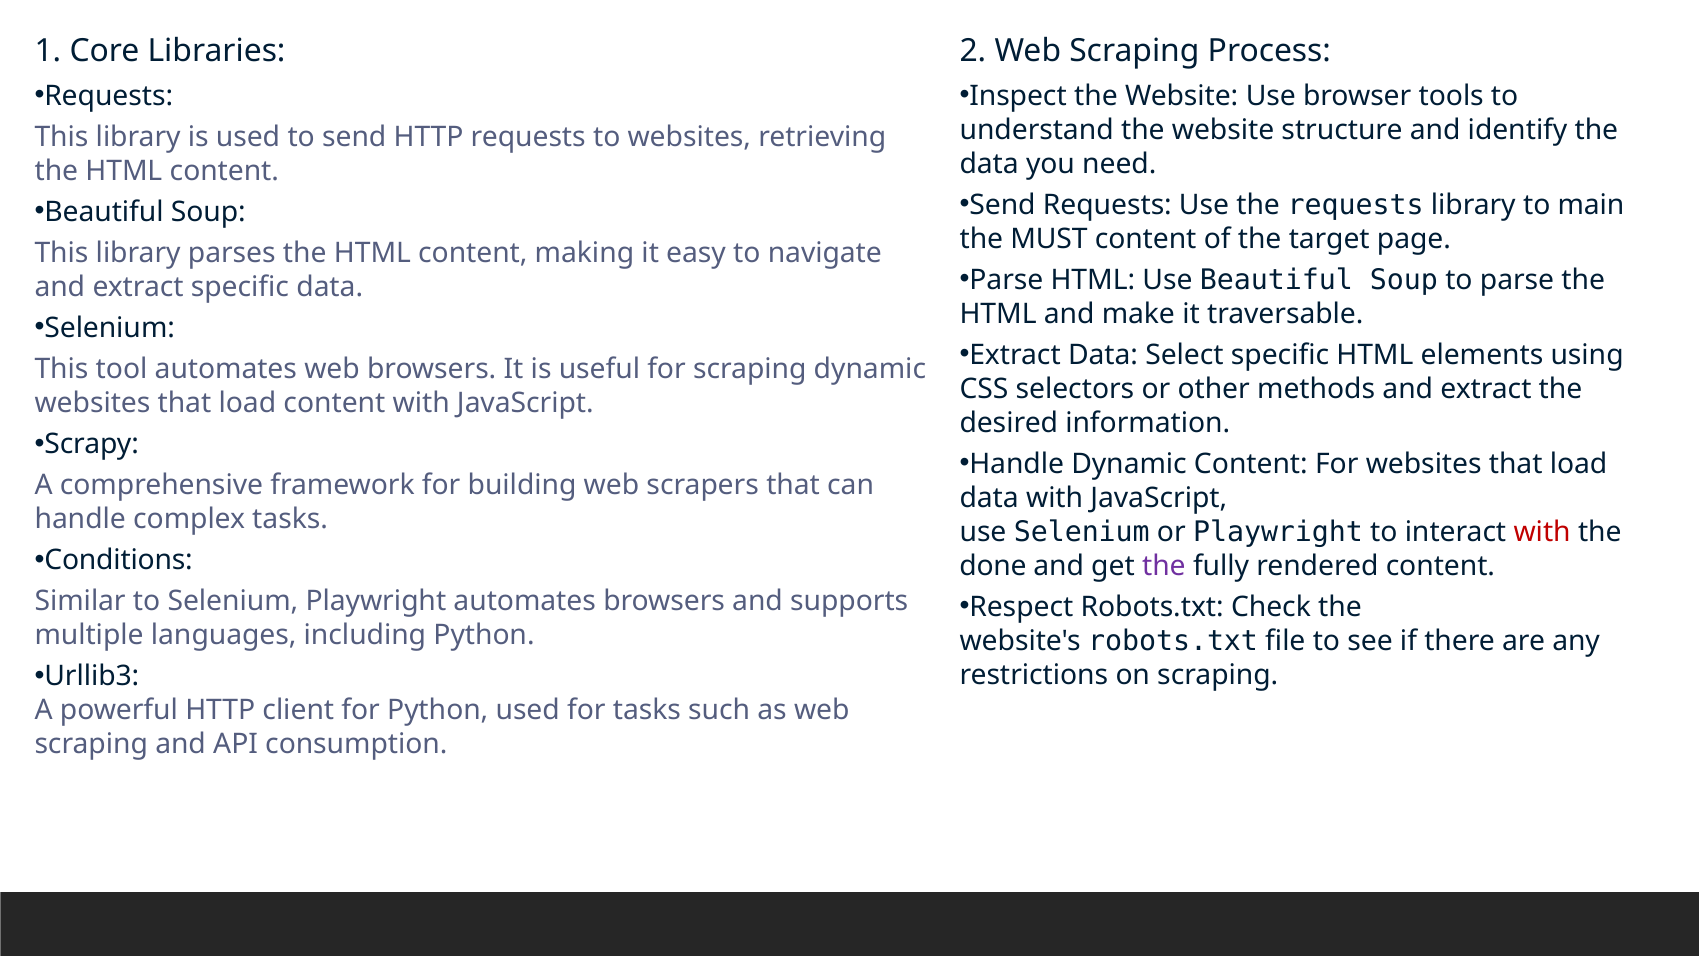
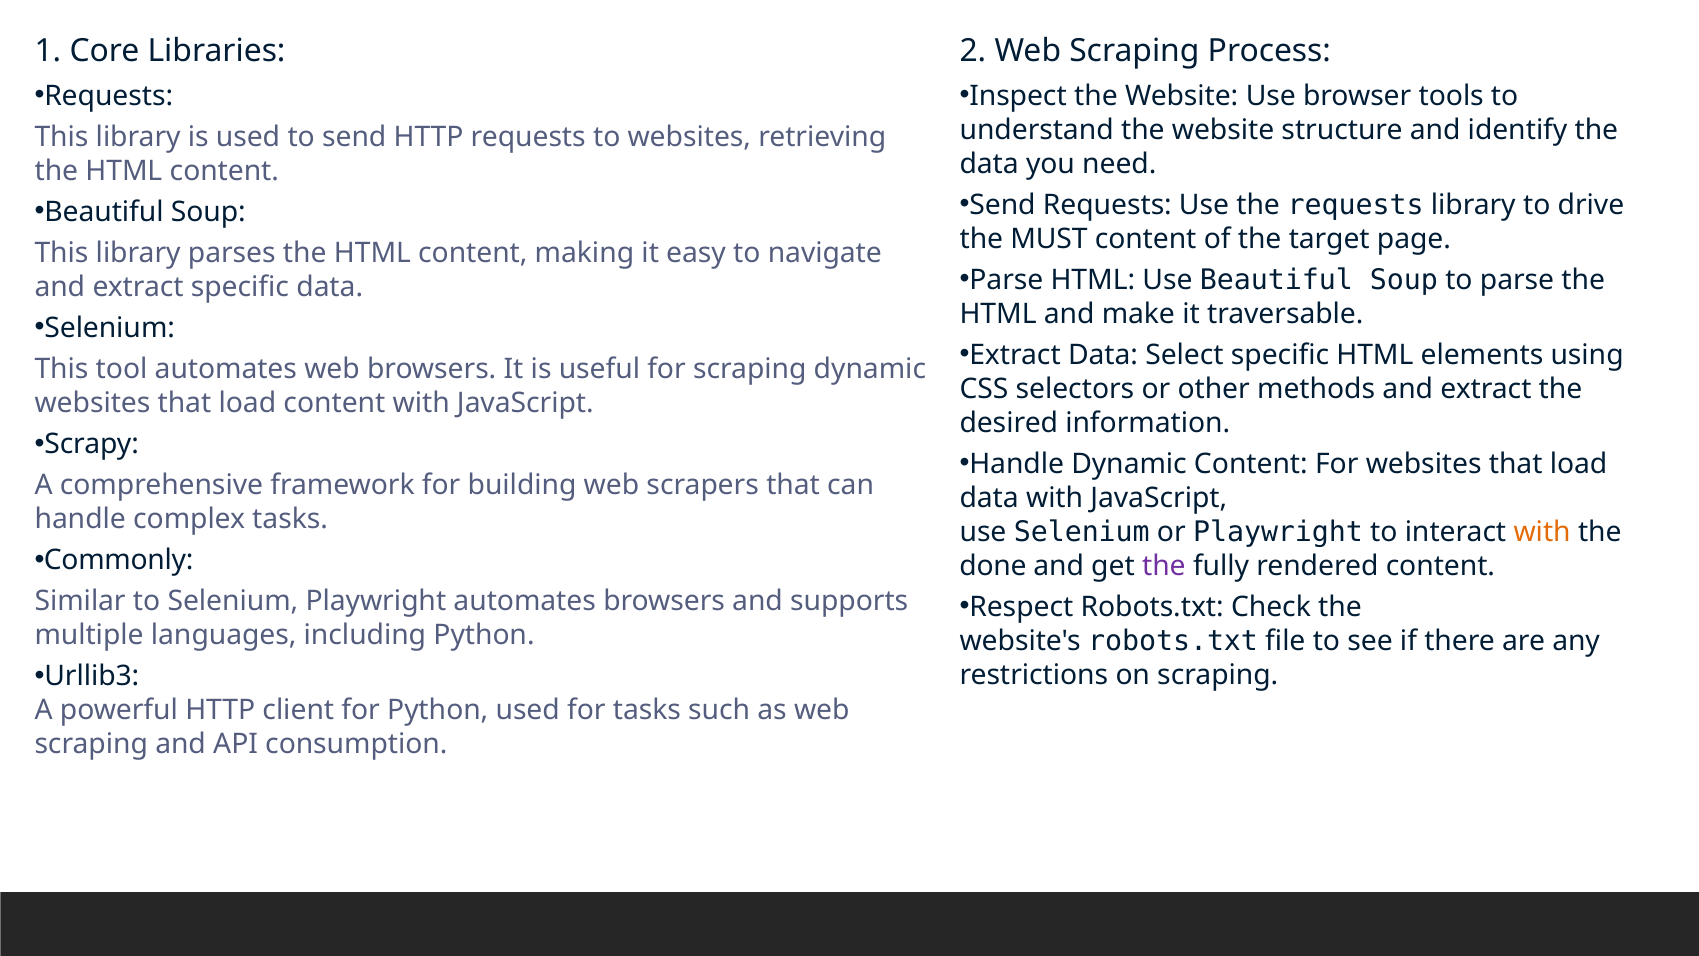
main: main -> drive
with at (1542, 532) colour: red -> orange
Conditions: Conditions -> Commonly
